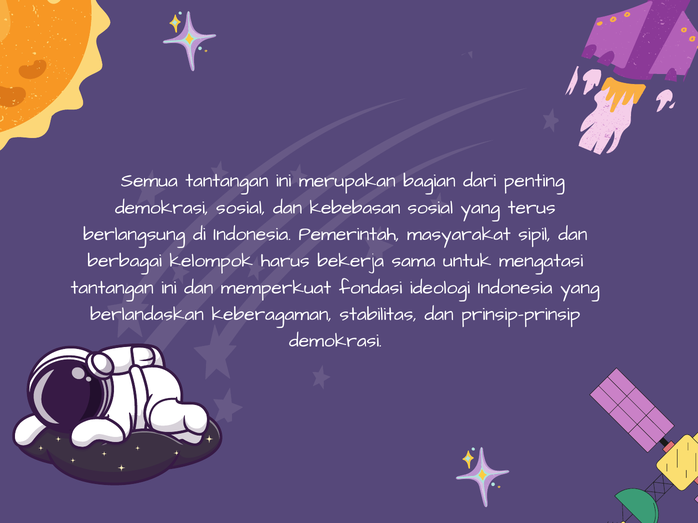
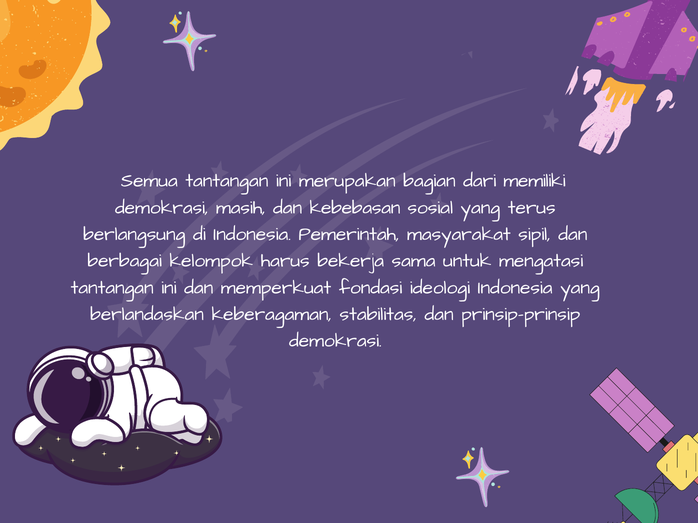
penting: penting -> memiliki
demokrasi sosial: sosial -> masih
